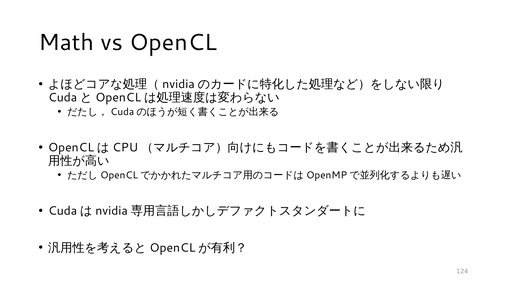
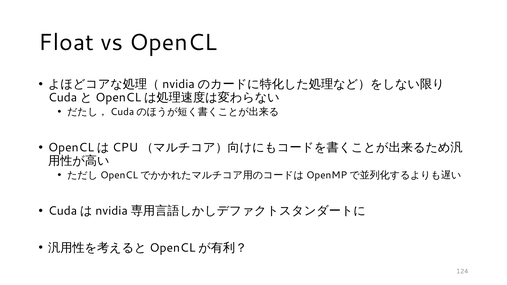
Math: Math -> Float
